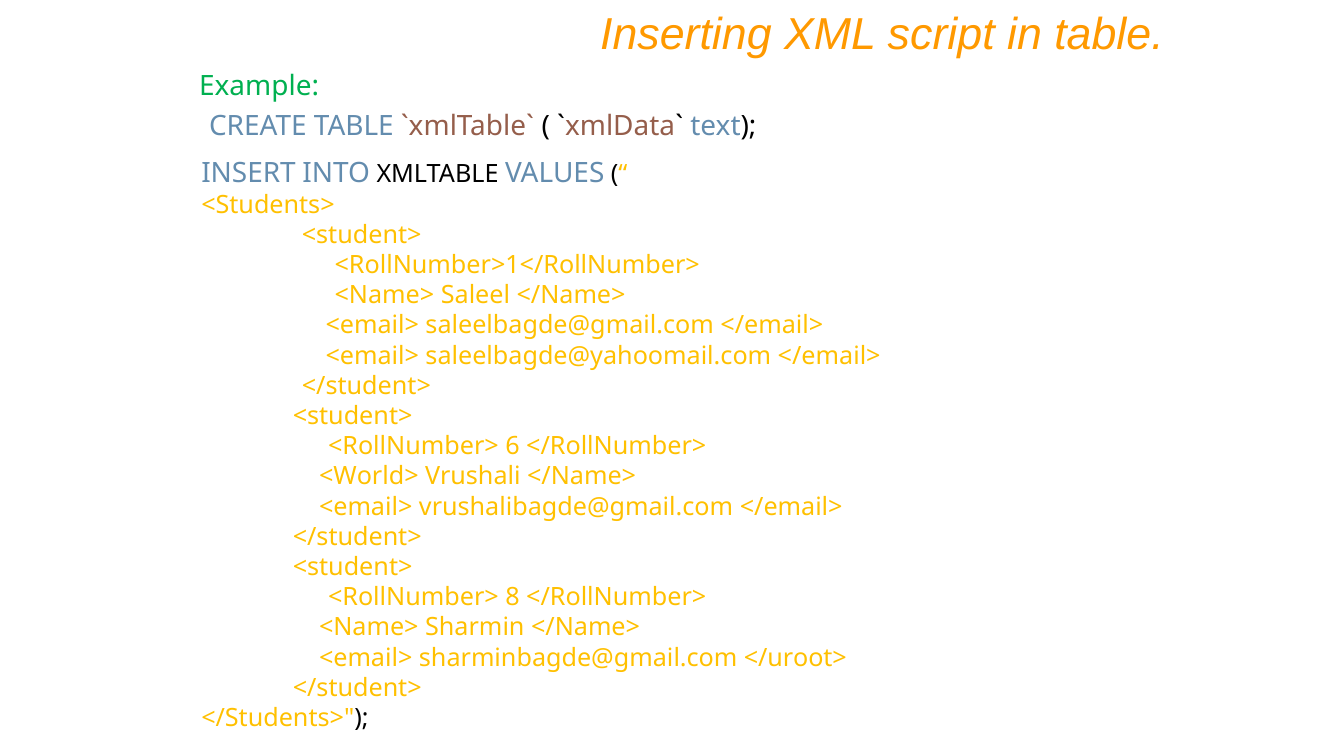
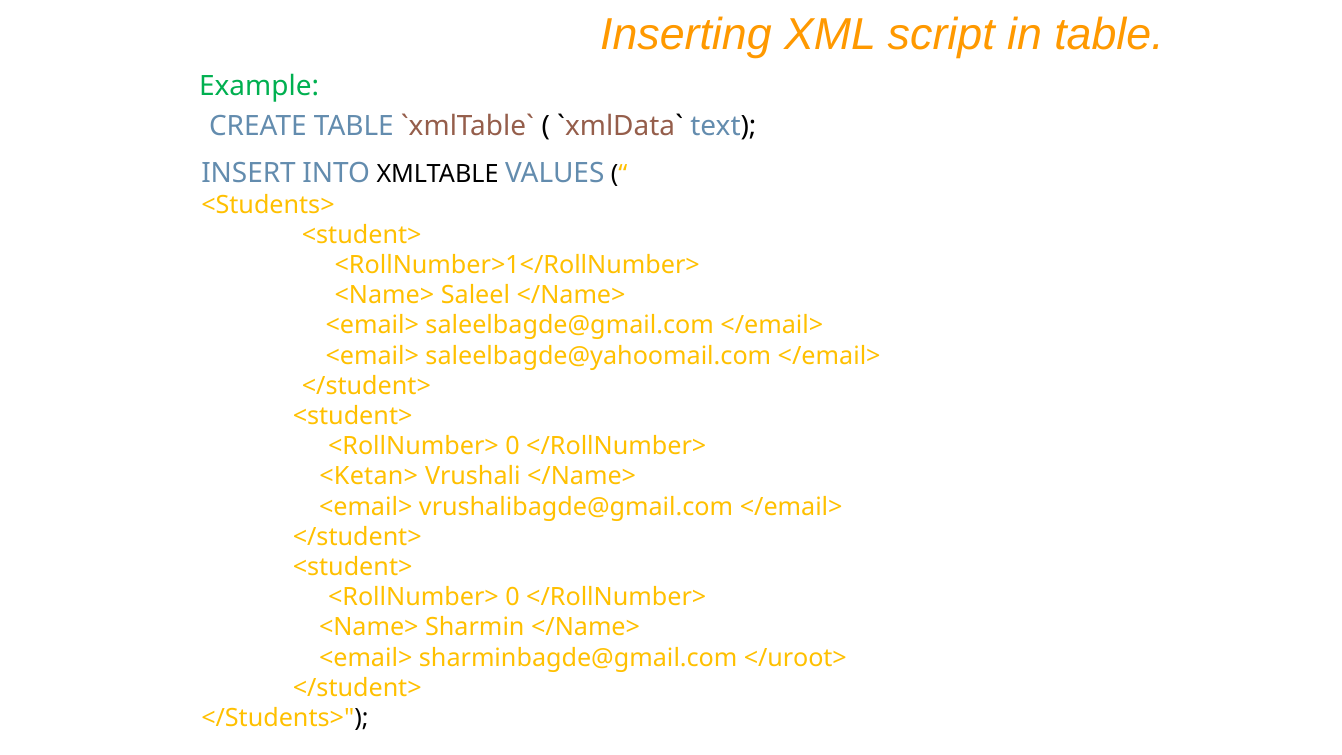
6 at (512, 446): 6 -> 0
<World>: <World> -> <Ketan>
8 at (512, 597): 8 -> 0
